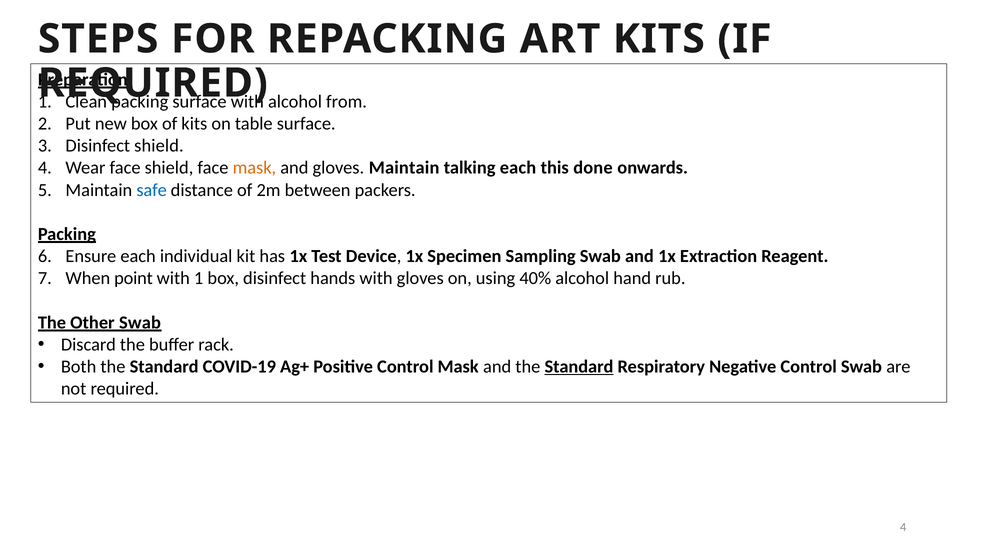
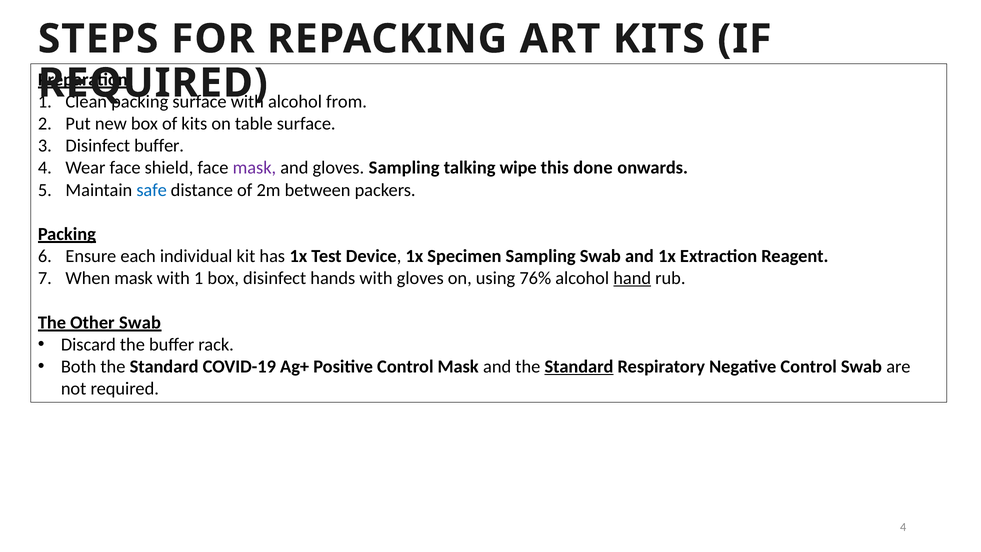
Disinfect shield: shield -> buffer
mask at (254, 168) colour: orange -> purple
gloves Maintain: Maintain -> Sampling
talking each: each -> wipe
When point: point -> mask
40%: 40% -> 76%
hand underline: none -> present
